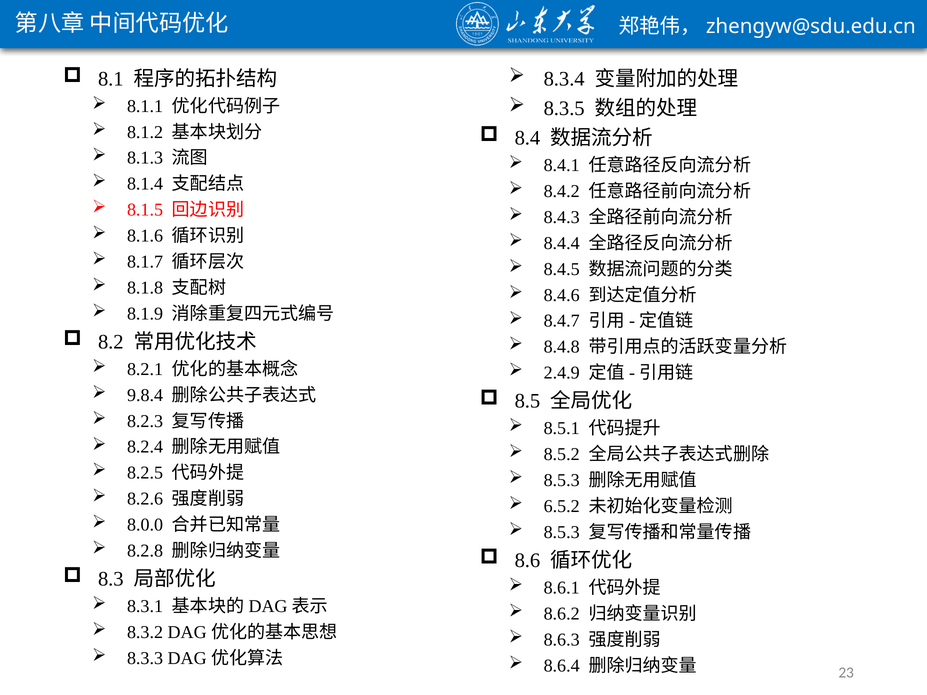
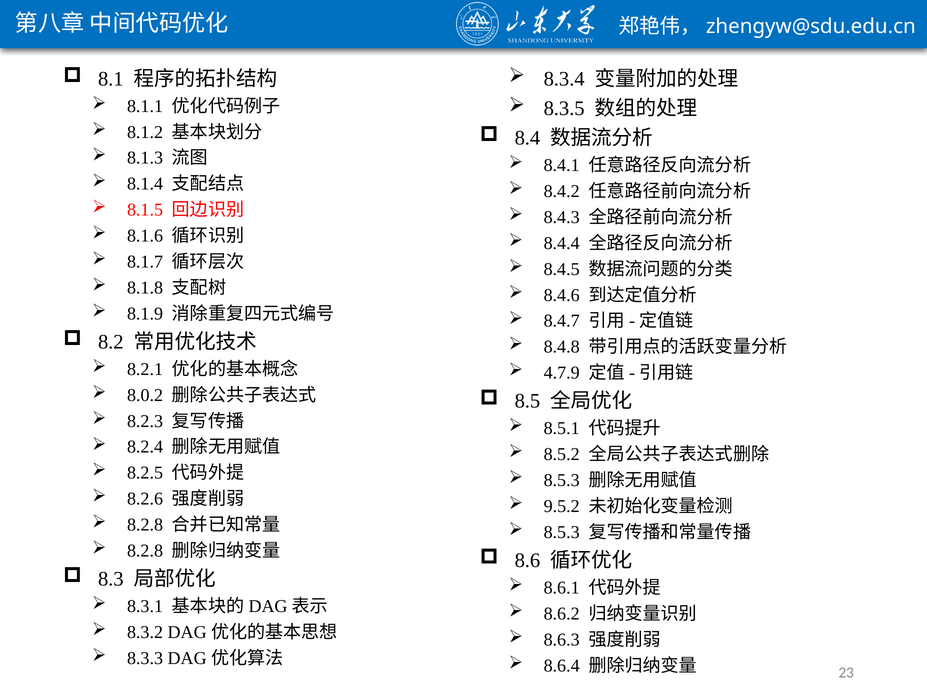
2.4.9: 2.4.9 -> 4.7.9
9.8.4: 9.8.4 -> 8.0.2
6.5.2: 6.5.2 -> 9.5.2
8.0.0 at (145, 525): 8.0.0 -> 8.2.8
